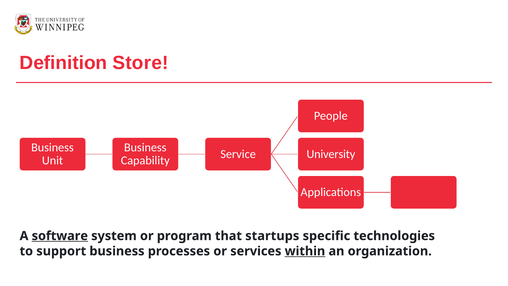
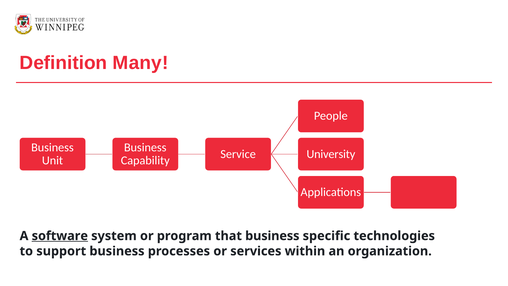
Store: Store -> Many
that startups: startups -> business
within underline: present -> none
